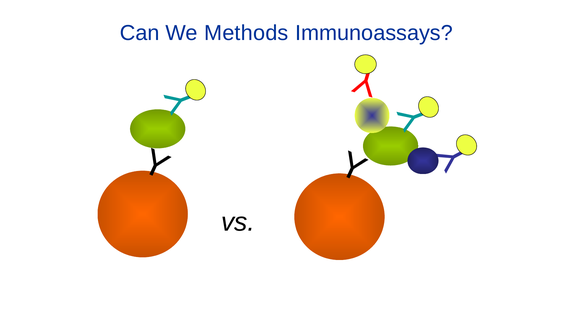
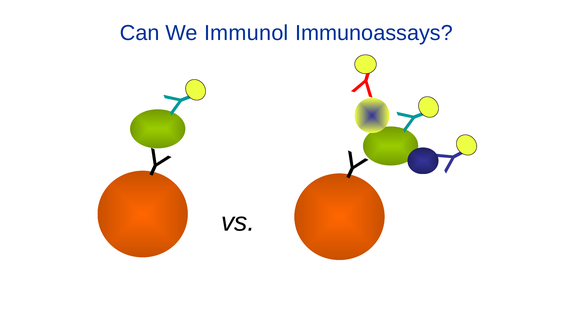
Methods: Methods -> Immunol
